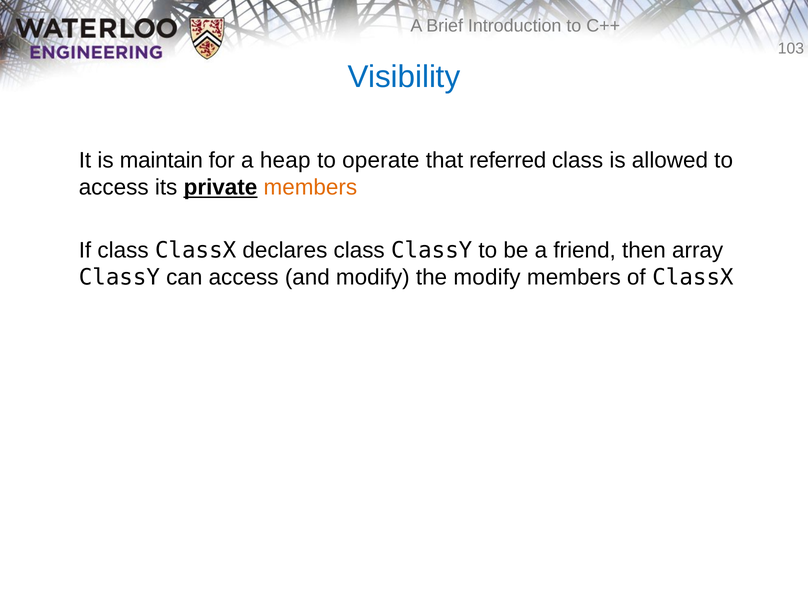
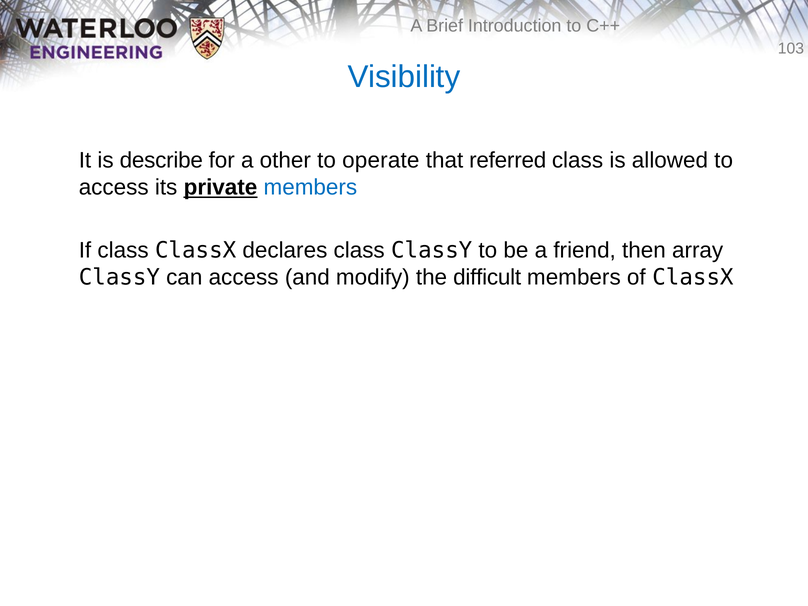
maintain: maintain -> describe
heap: heap -> other
members at (310, 187) colour: orange -> blue
the modify: modify -> difficult
